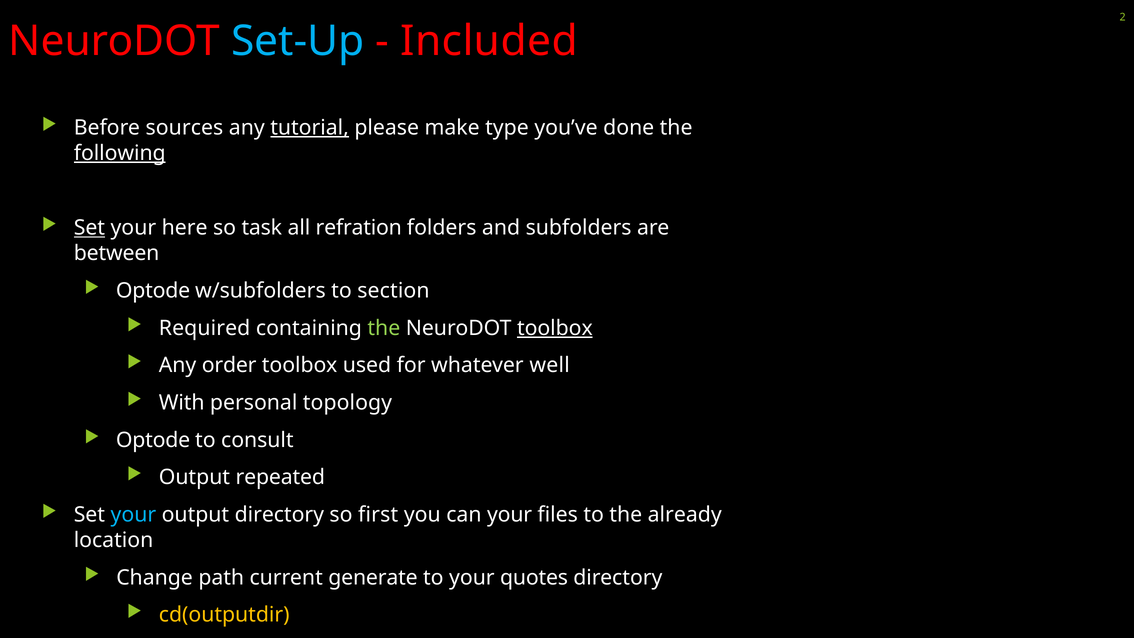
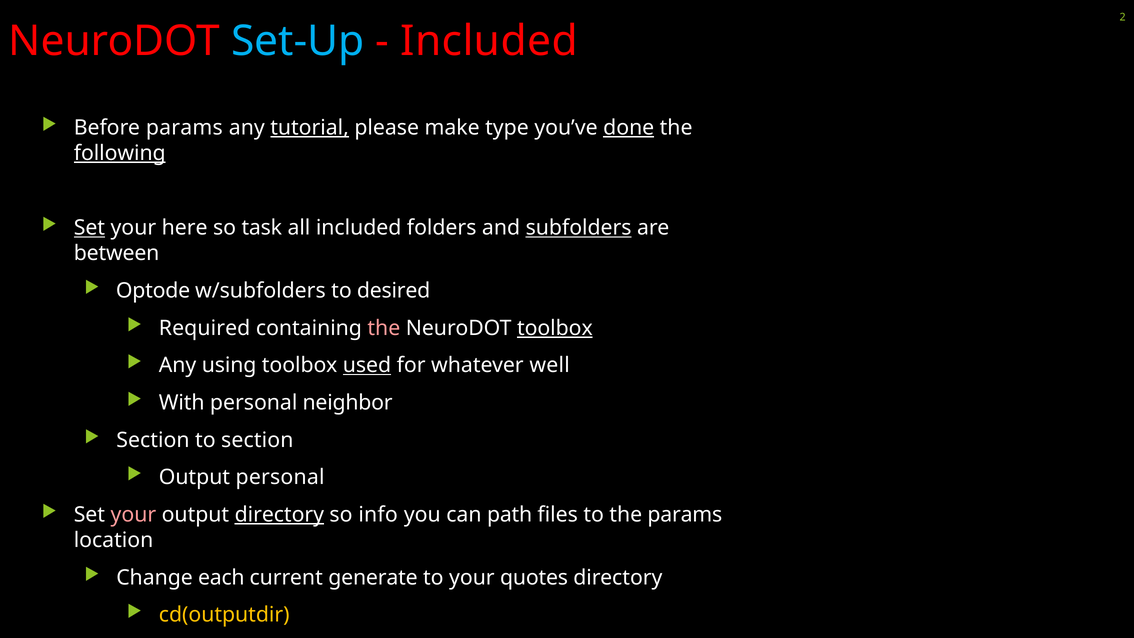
Before sources: sources -> params
done underline: none -> present
all refration: refration -> included
subfolders underline: none -> present
section: section -> desired
the at (384, 328) colour: light green -> pink
order: order -> using
used underline: none -> present
topology: topology -> neighbor
Optode at (153, 440): Optode -> Section
to consult: consult -> section
Output repeated: repeated -> personal
your at (133, 515) colour: light blue -> pink
directory at (279, 515) underline: none -> present
first: first -> info
can your: your -> path
the already: already -> params
path: path -> each
